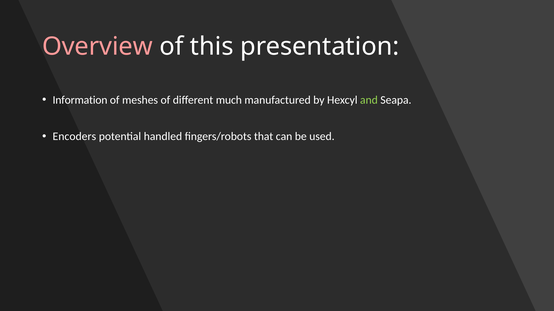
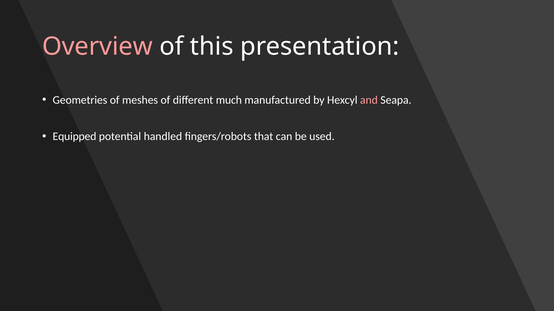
Information: Information -> Geometries
and colour: light green -> pink
Encoders: Encoders -> Equipped
